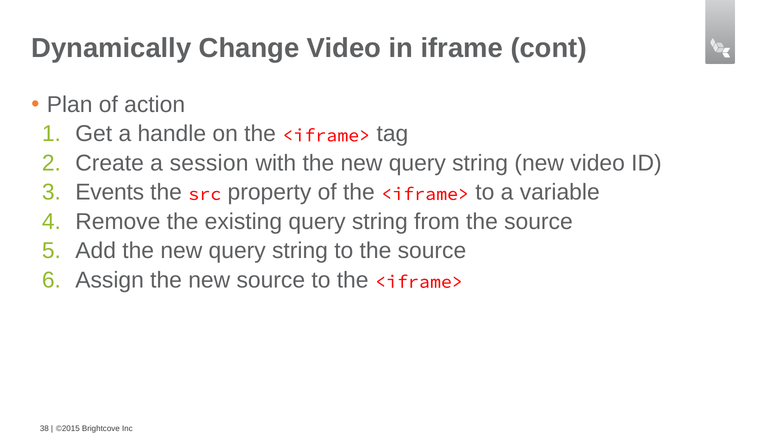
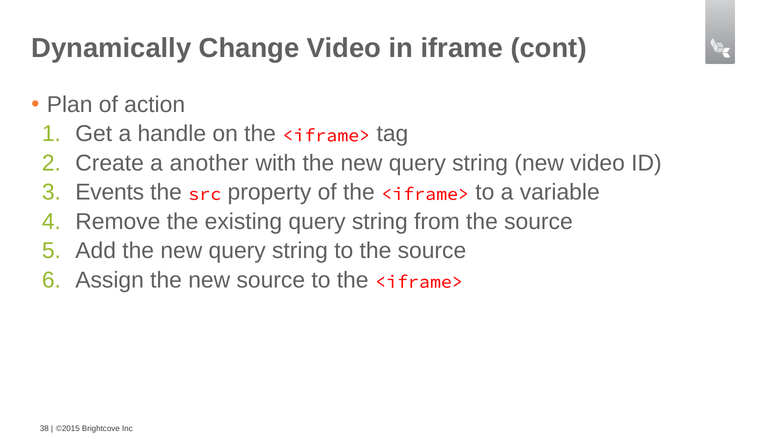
session: session -> another
